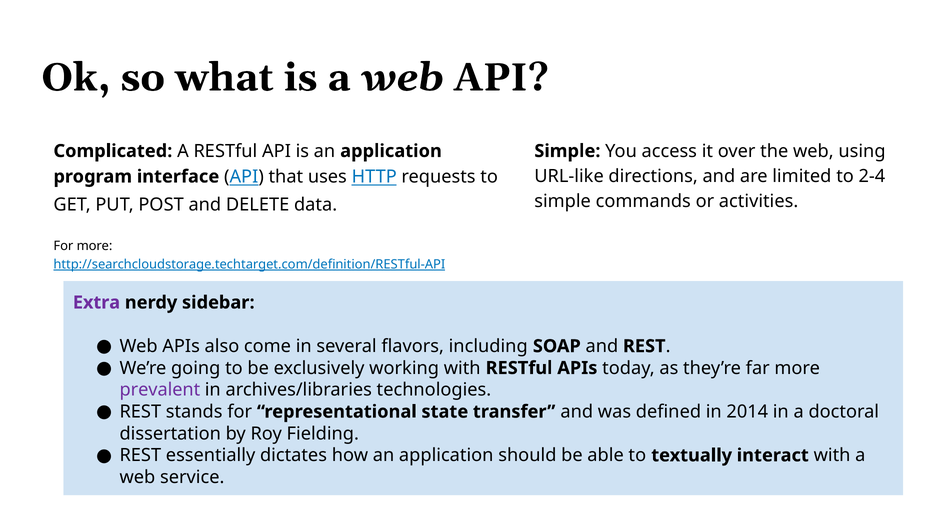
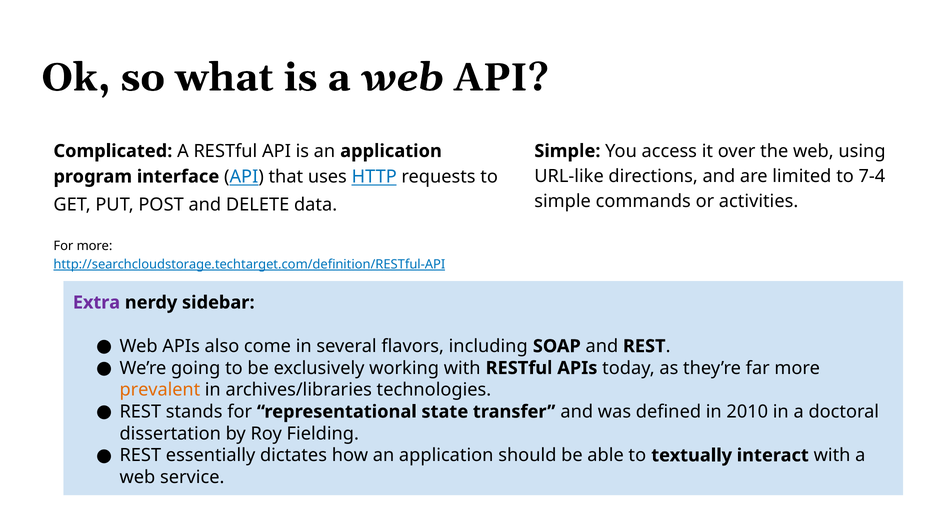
2-4: 2-4 -> 7-4
prevalent colour: purple -> orange
2014: 2014 -> 2010
